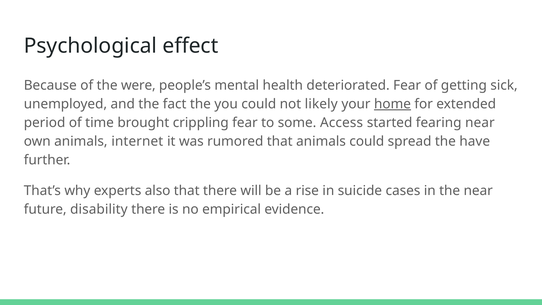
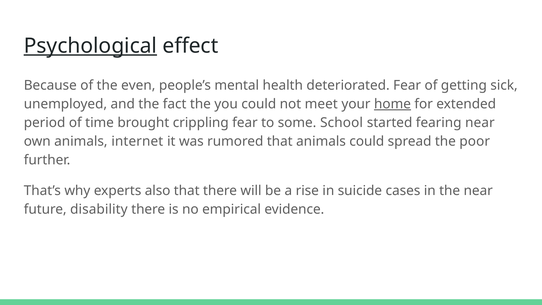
Psychological underline: none -> present
were: were -> even
likely: likely -> meet
Access: Access -> School
have: have -> poor
